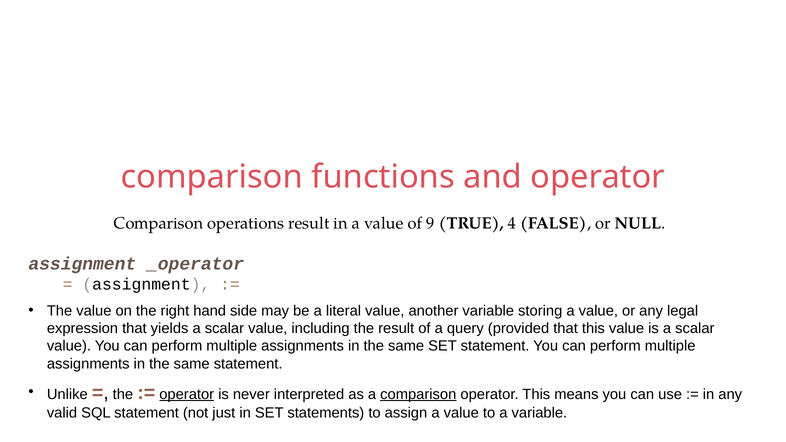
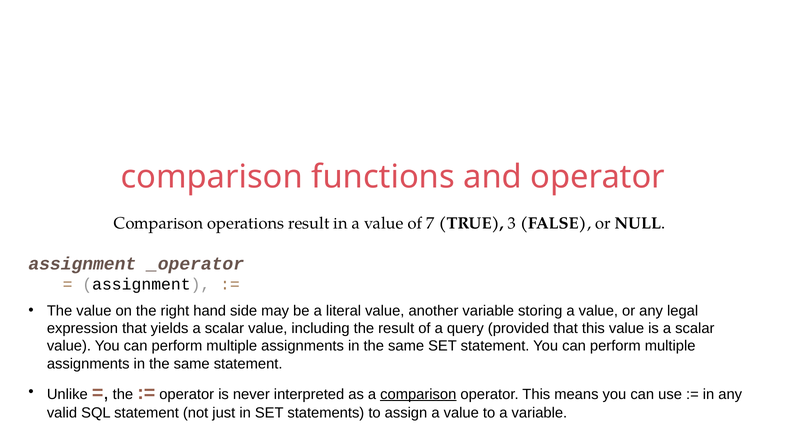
9: 9 -> 7
4: 4 -> 3
operator at (187, 394) underline: present -> none
